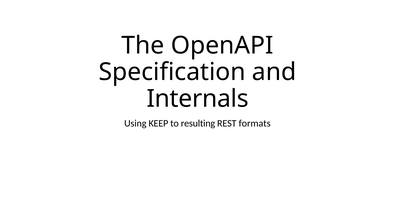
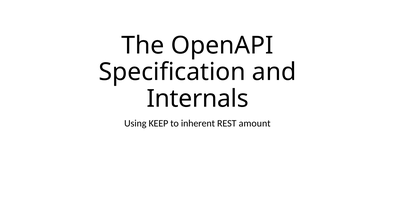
resulting: resulting -> inherent
formats: formats -> amount
